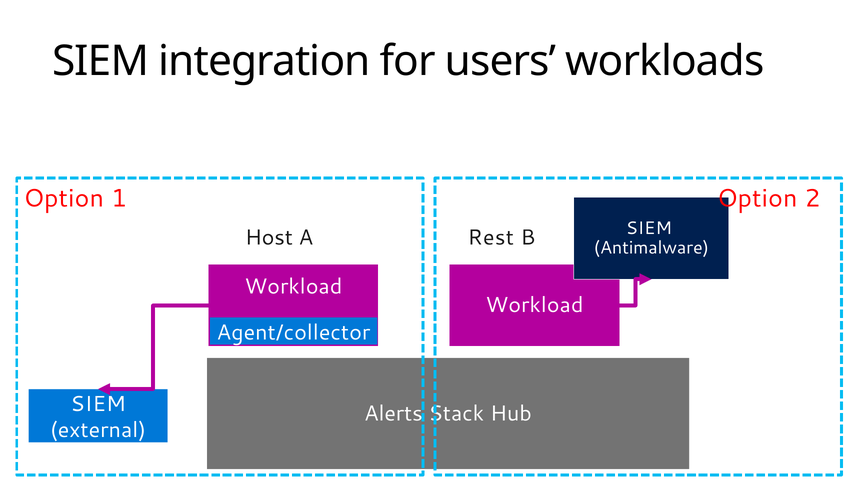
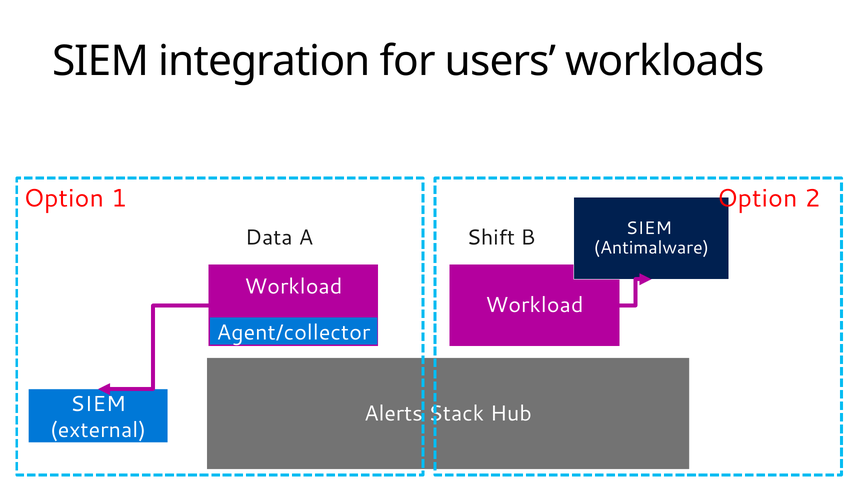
Host: Host -> Data
Rest: Rest -> Shift
